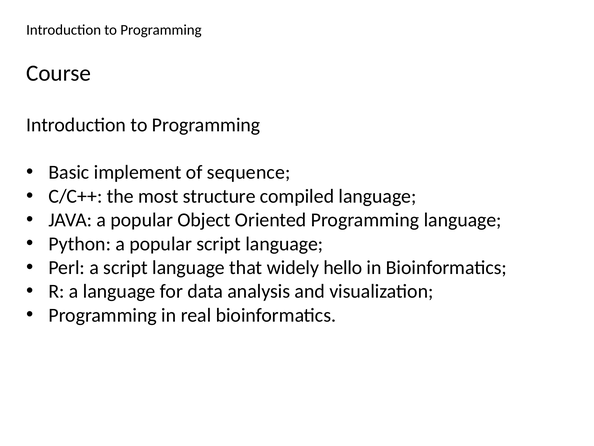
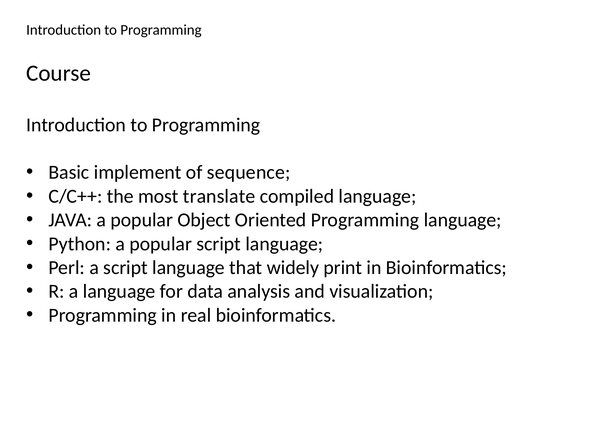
structure: structure -> translate
hello: hello -> print
